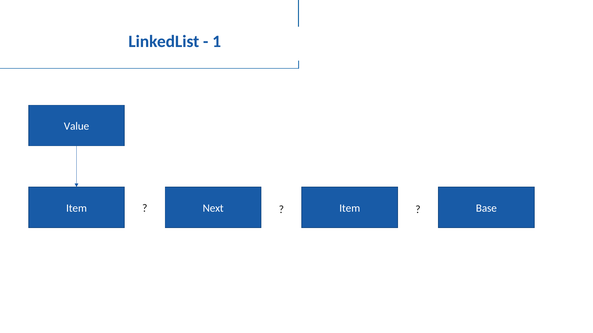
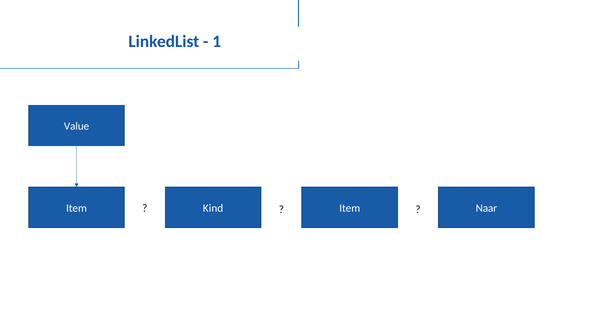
Next: Next -> Kind
Base: Base -> Naar
